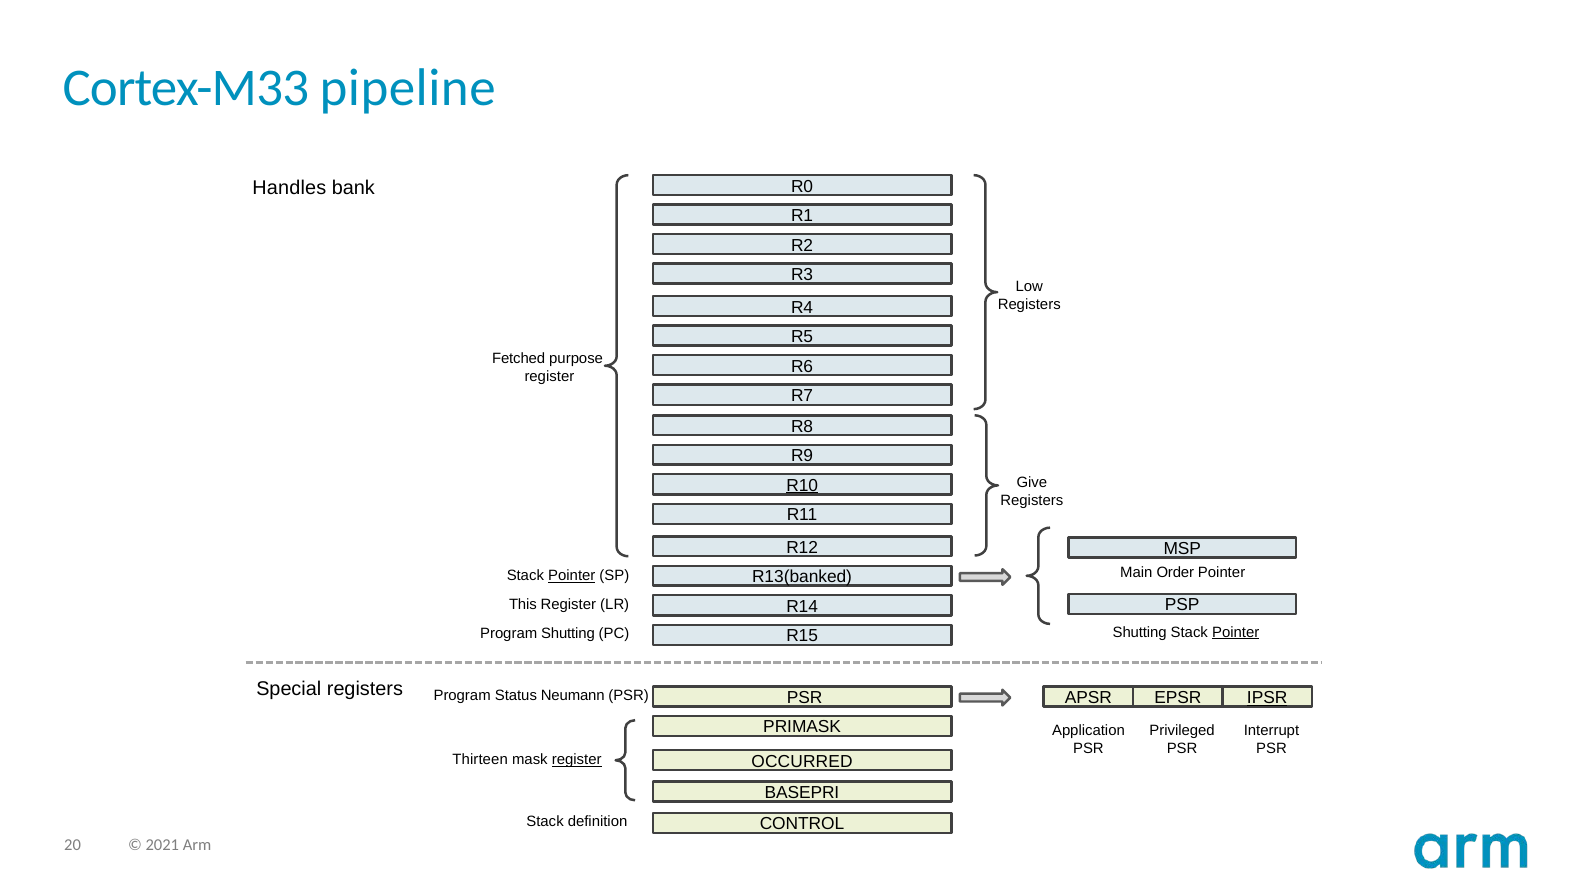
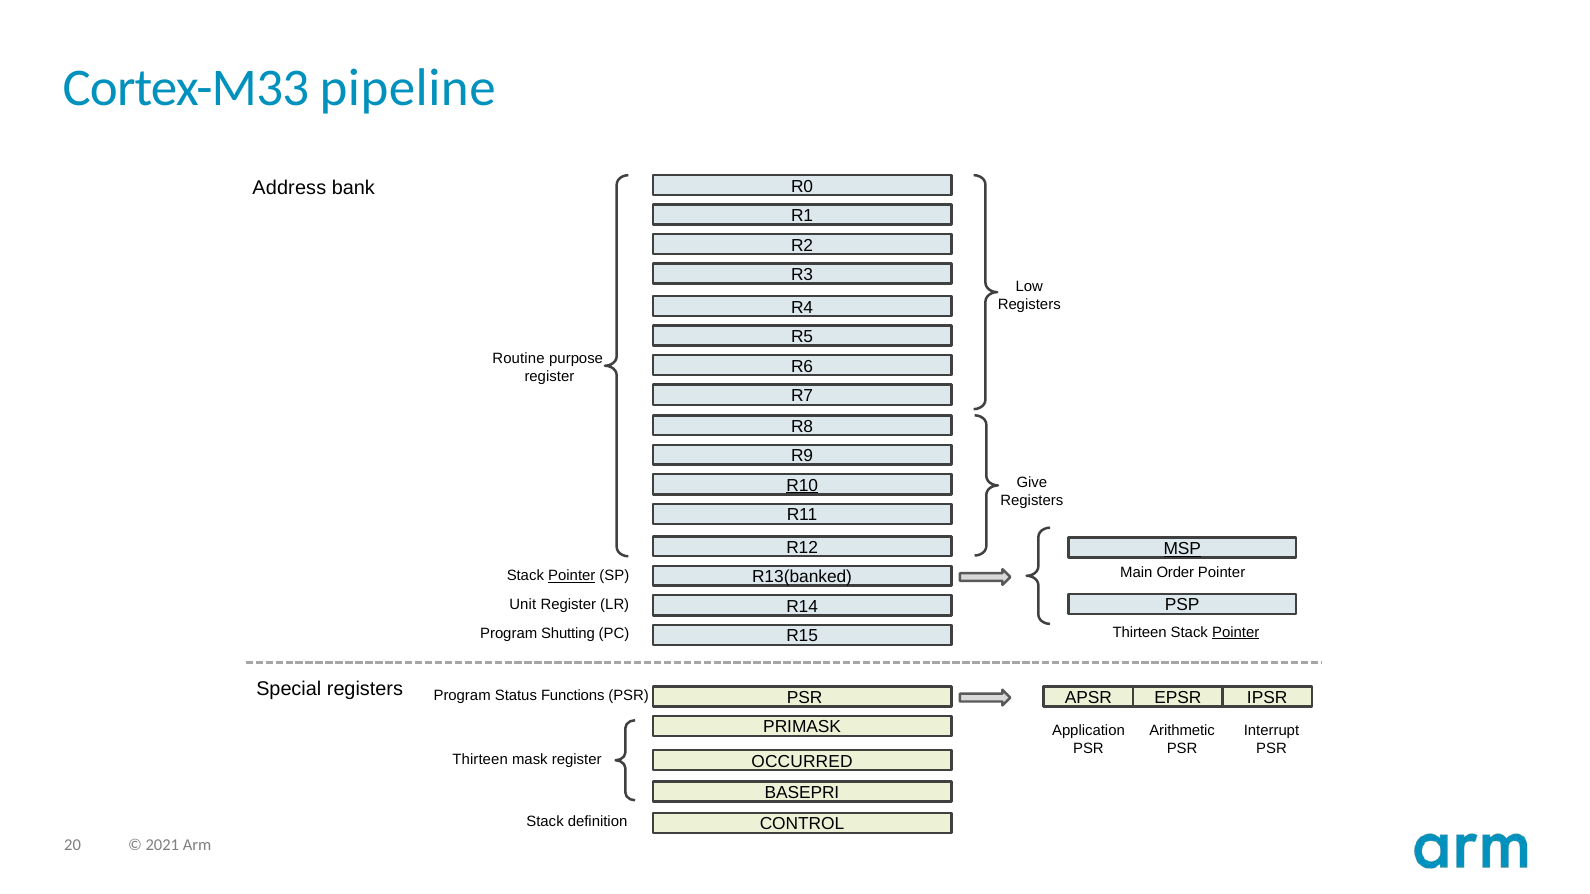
Handles: Handles -> Address
Fetched: Fetched -> Routine
MSP underline: none -> present
This: This -> Unit
Shutting at (1140, 633): Shutting -> Thirteen
Neumann: Neumann -> Functions
IPSR underline: present -> none
Privileged: Privileged -> Arithmetic
register at (577, 760) underline: present -> none
